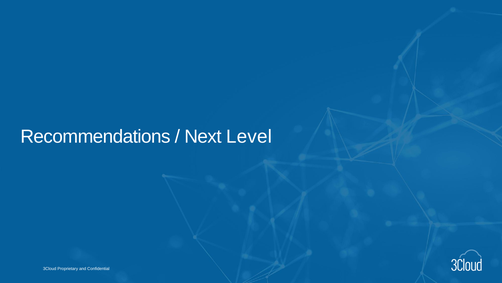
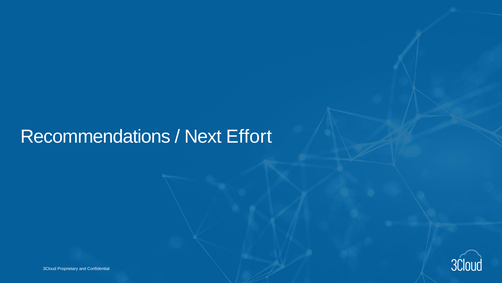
Level: Level -> Effort
